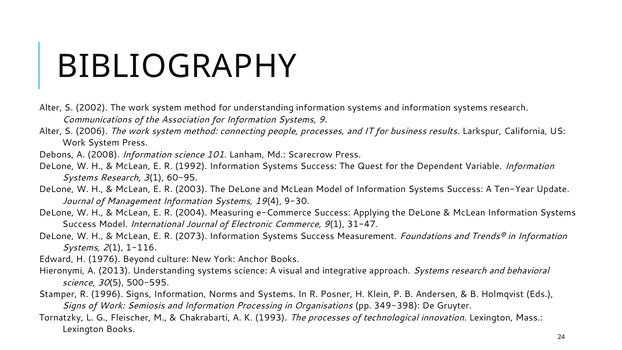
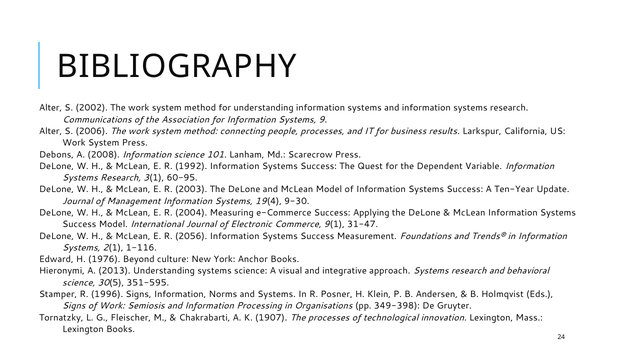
2073: 2073 -> 2056
500-595: 500-595 -> 351-595
1993: 1993 -> 1907
